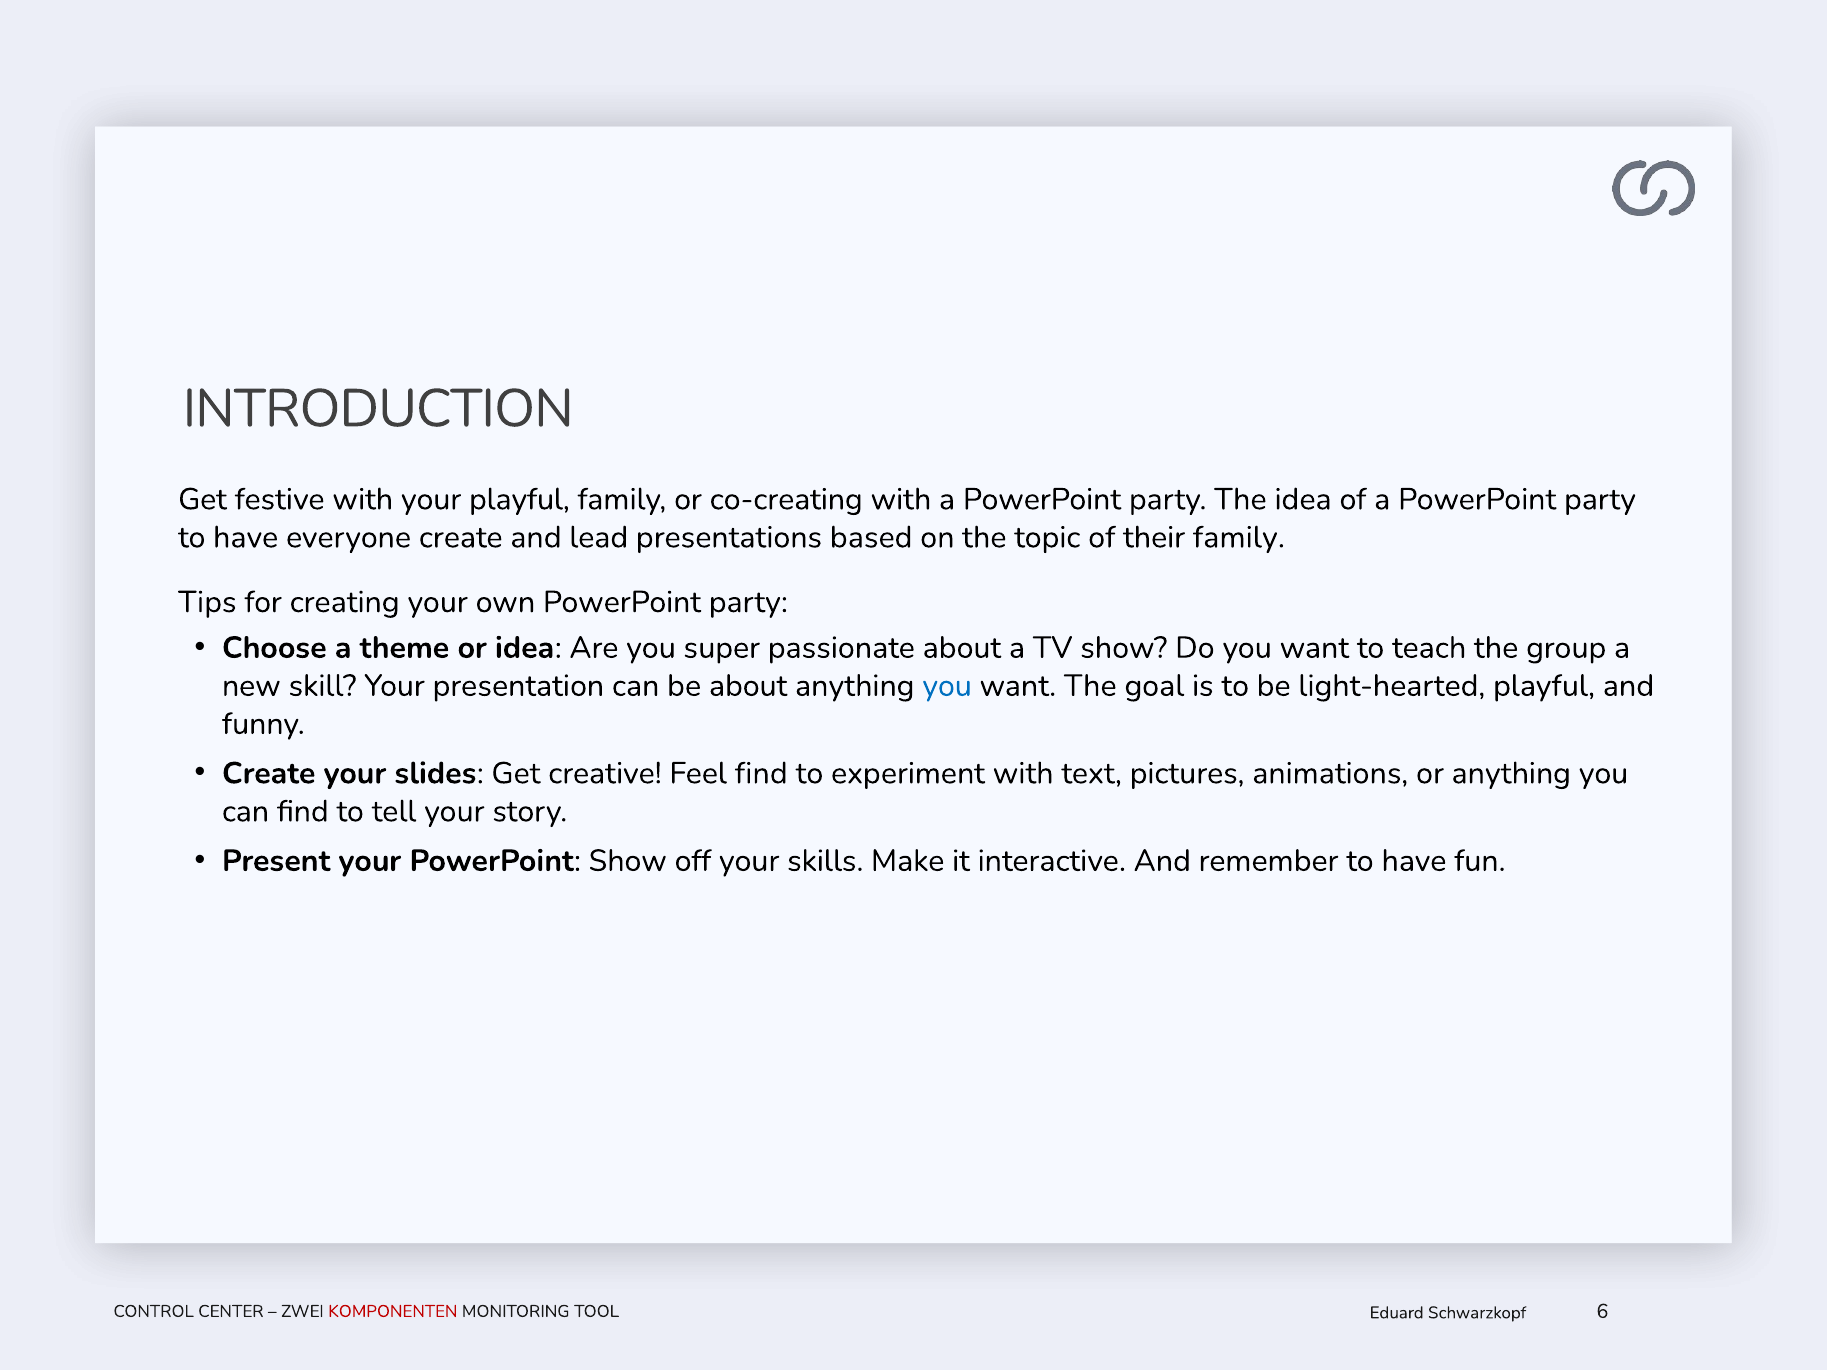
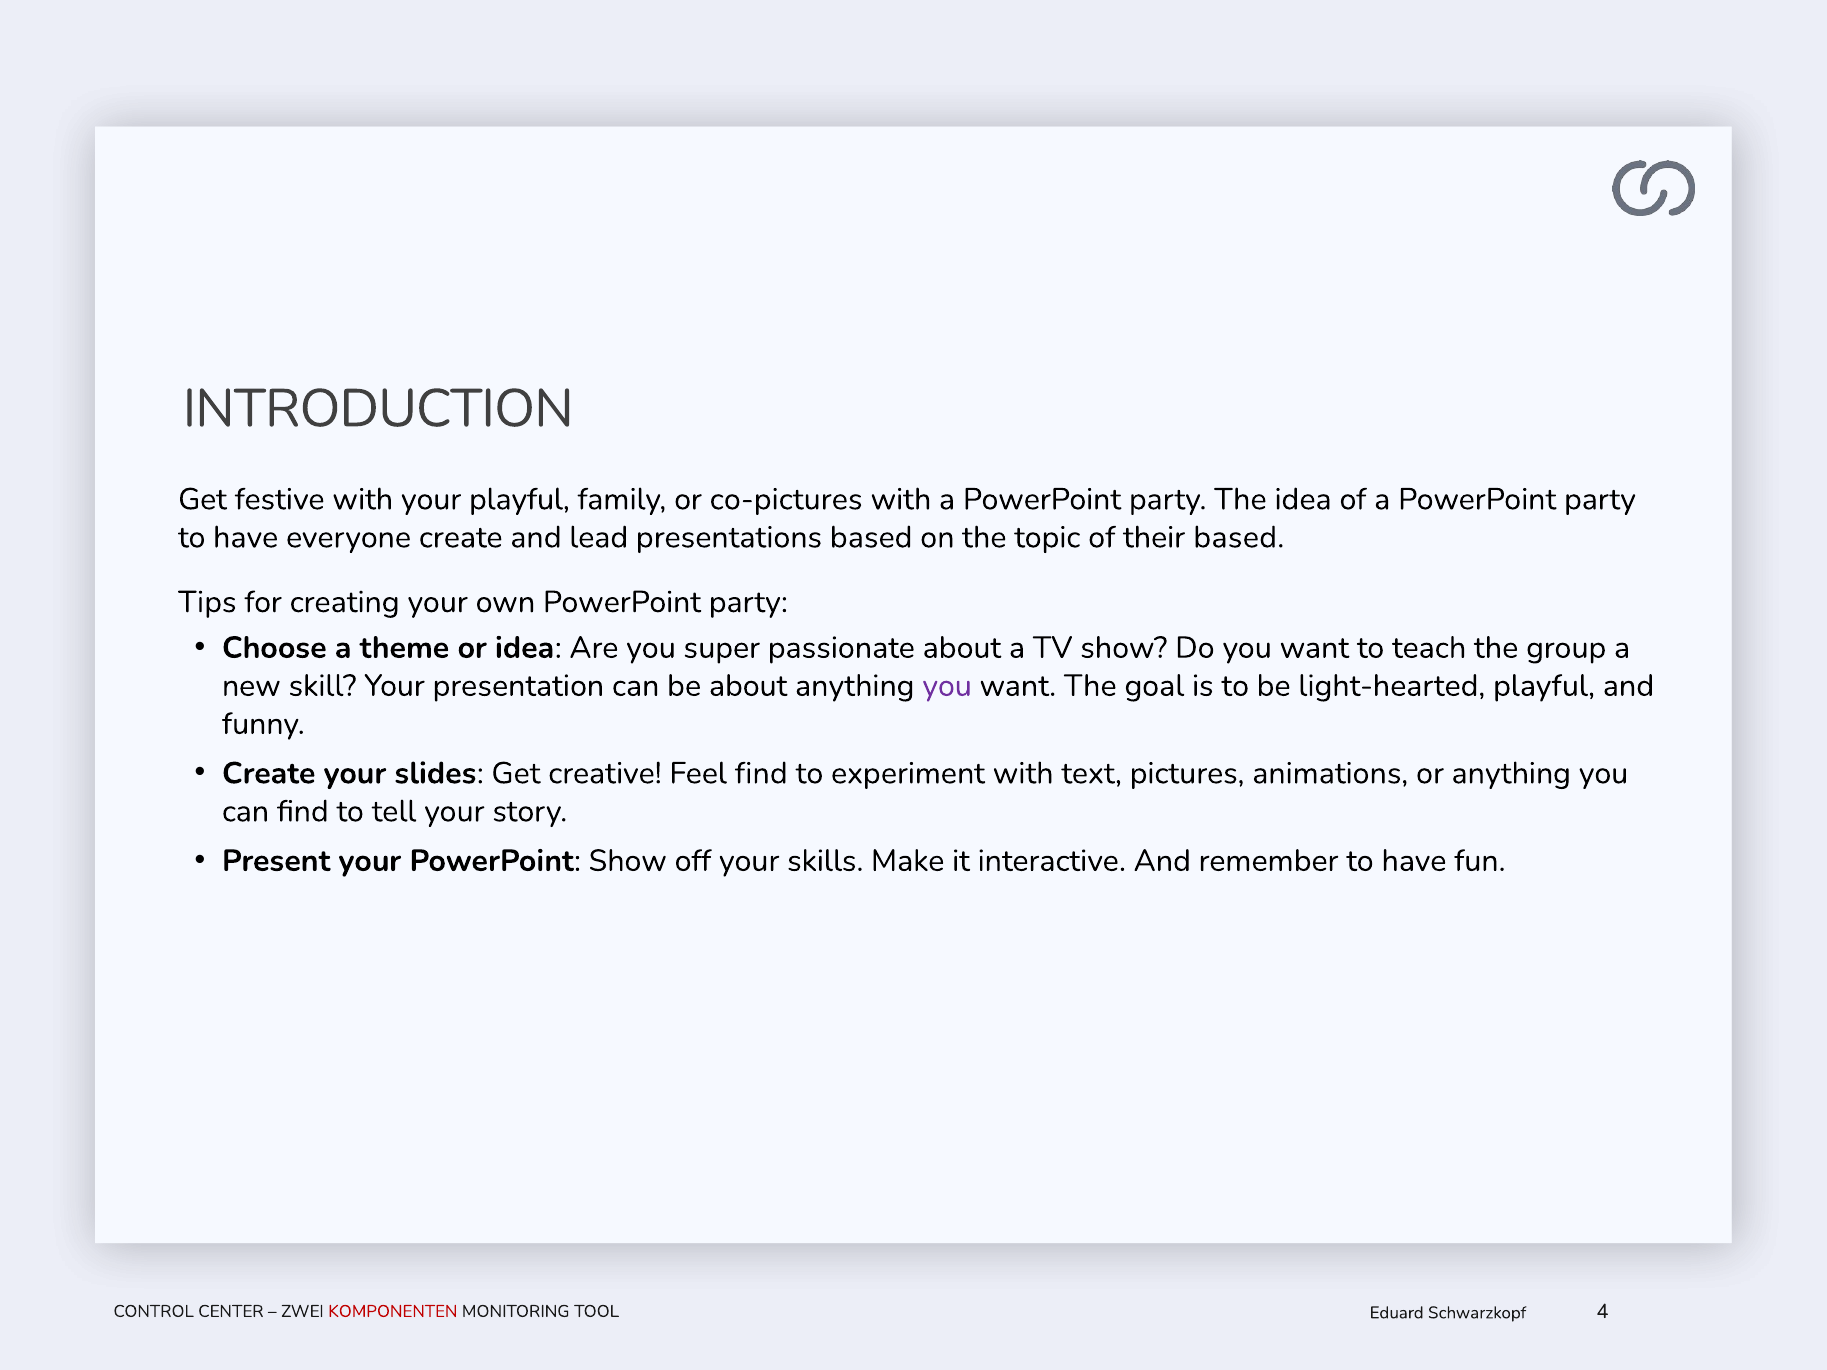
co-creating: co-creating -> co-pictures
their family: family -> based
you at (947, 686) colour: blue -> purple
6: 6 -> 4
